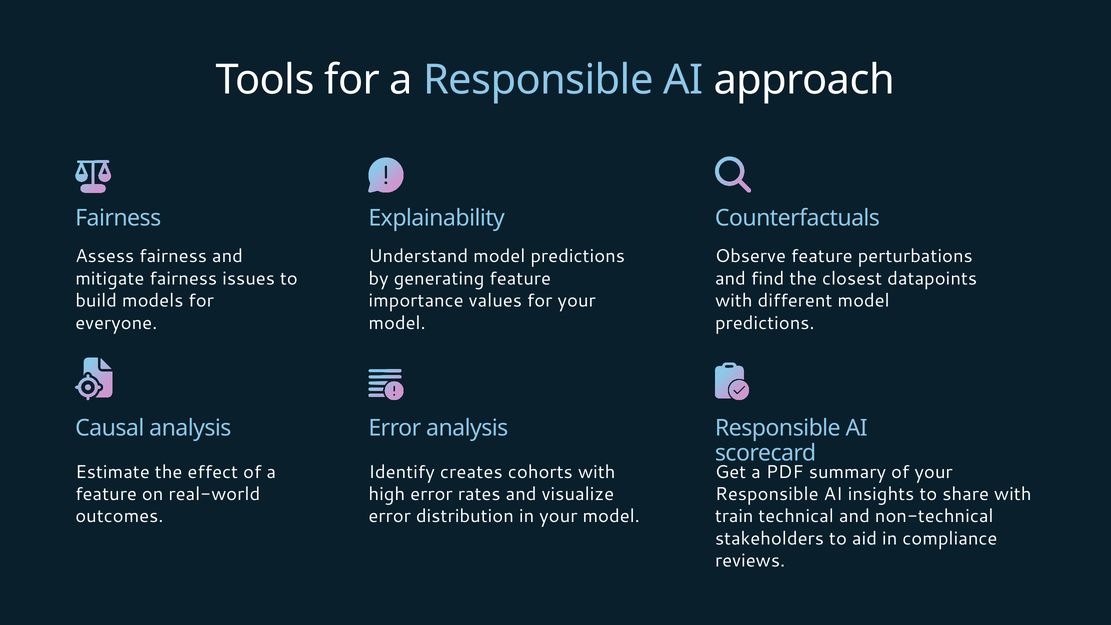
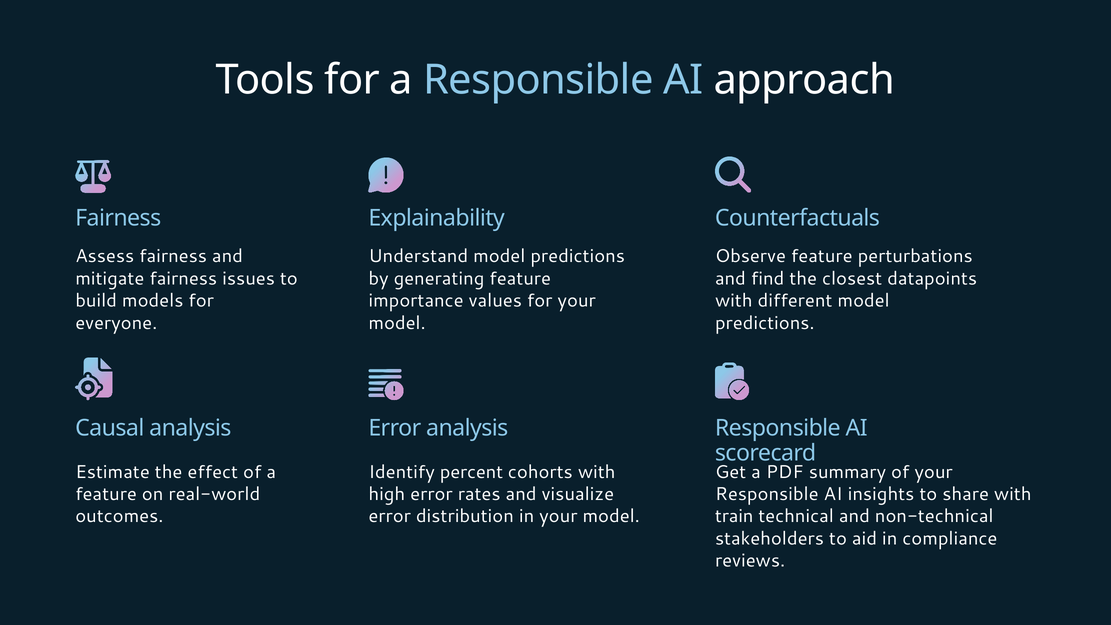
creates: creates -> percent
